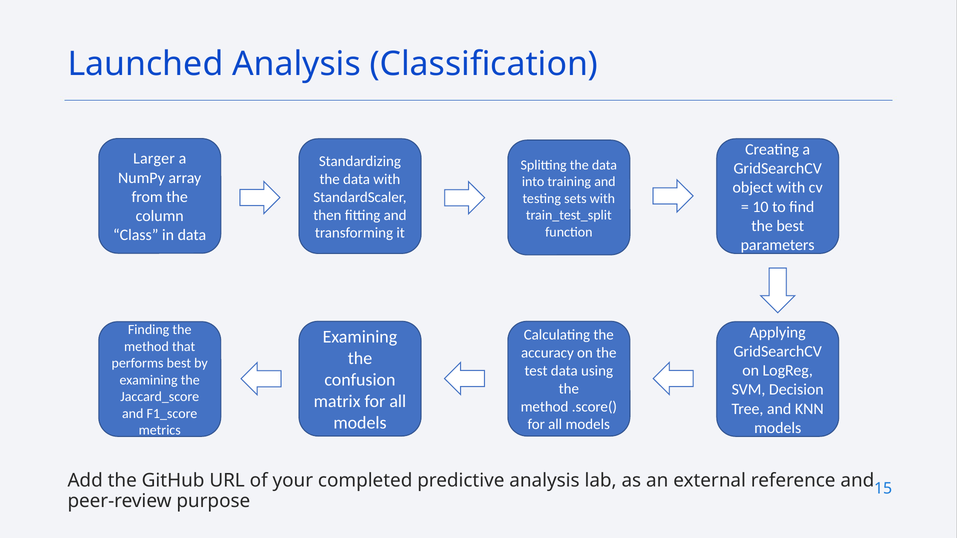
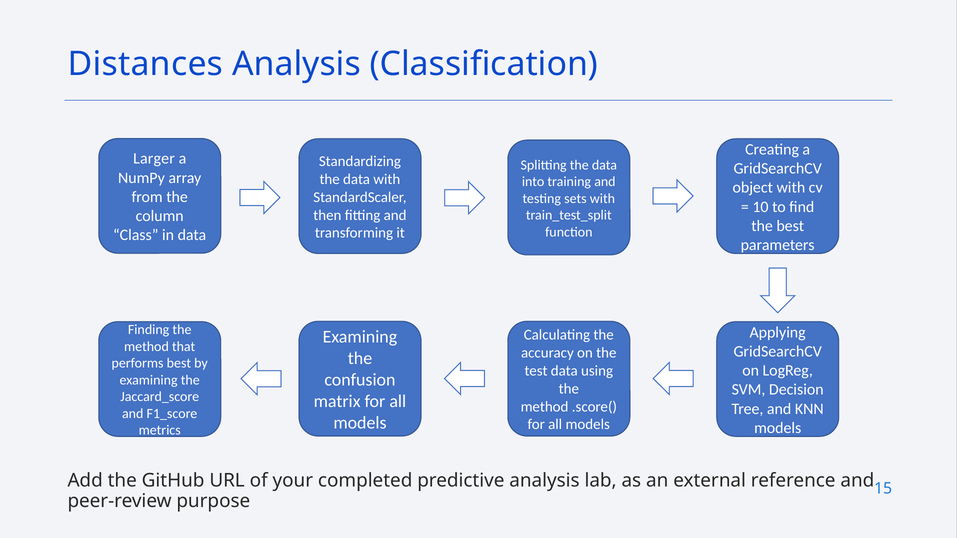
Launched: Launched -> Distances
